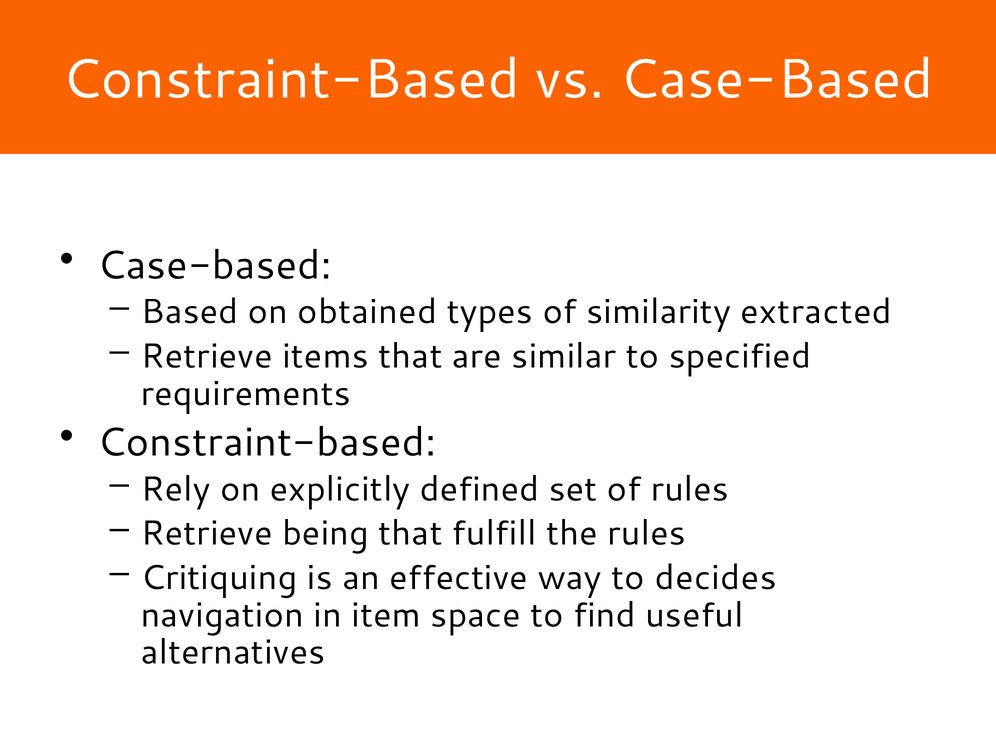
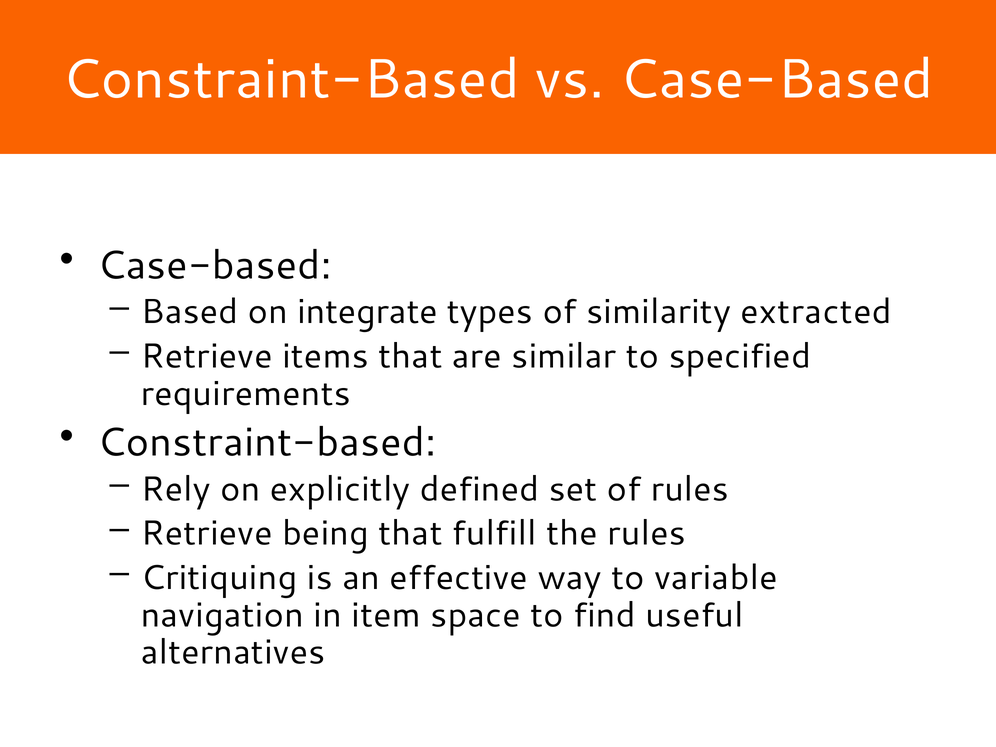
obtained: obtained -> integrate
decides: decides -> variable
